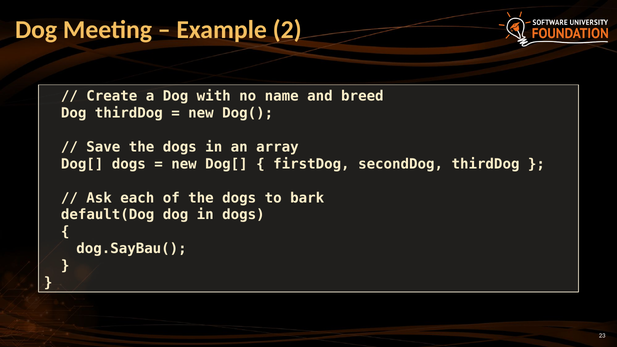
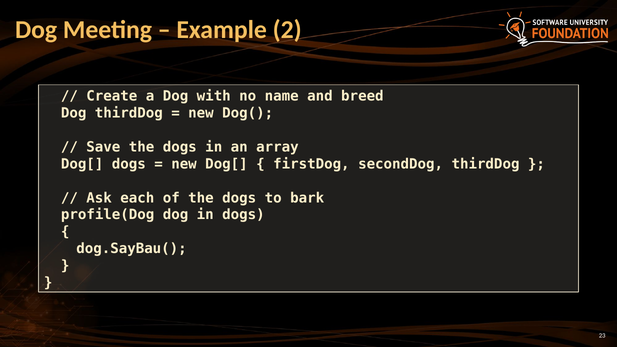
default(Dog: default(Dog -> profile(Dog
